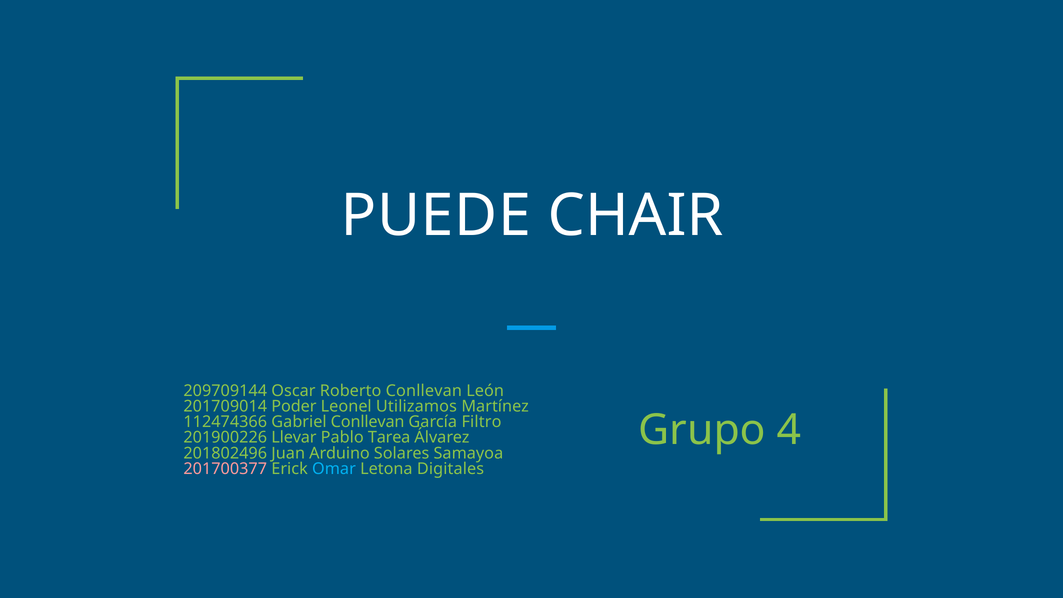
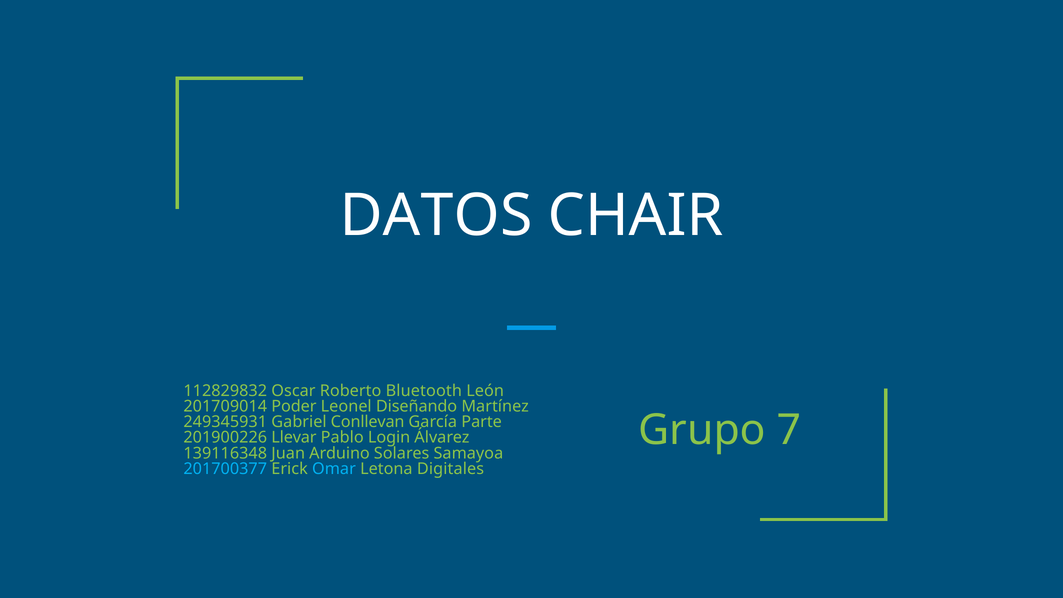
PUEDE: PUEDE -> DATOS
209709144: 209709144 -> 112829832
Roberto Conllevan: Conllevan -> Bluetooth
Utilizamos: Utilizamos -> Diseñando
112474366: 112474366 -> 249345931
Filtro: Filtro -> Parte
4: 4 -> 7
Tarea: Tarea -> Login
201802496: 201802496 -> 139116348
201700377 colour: pink -> light blue
